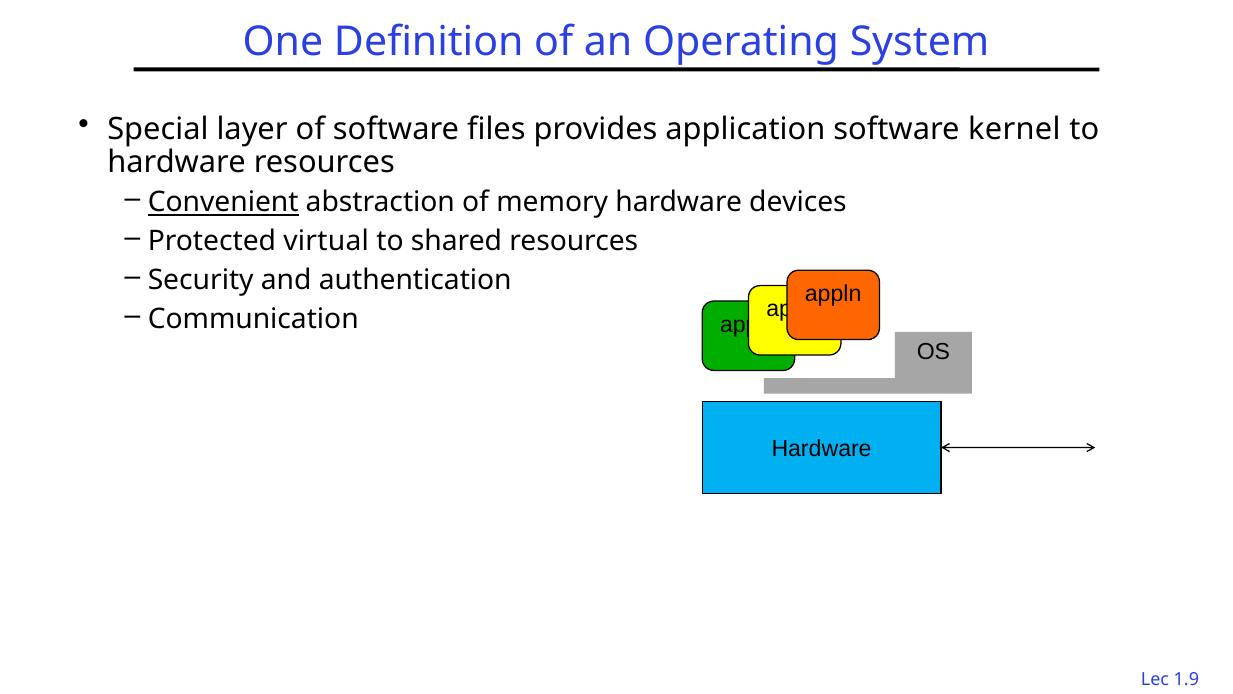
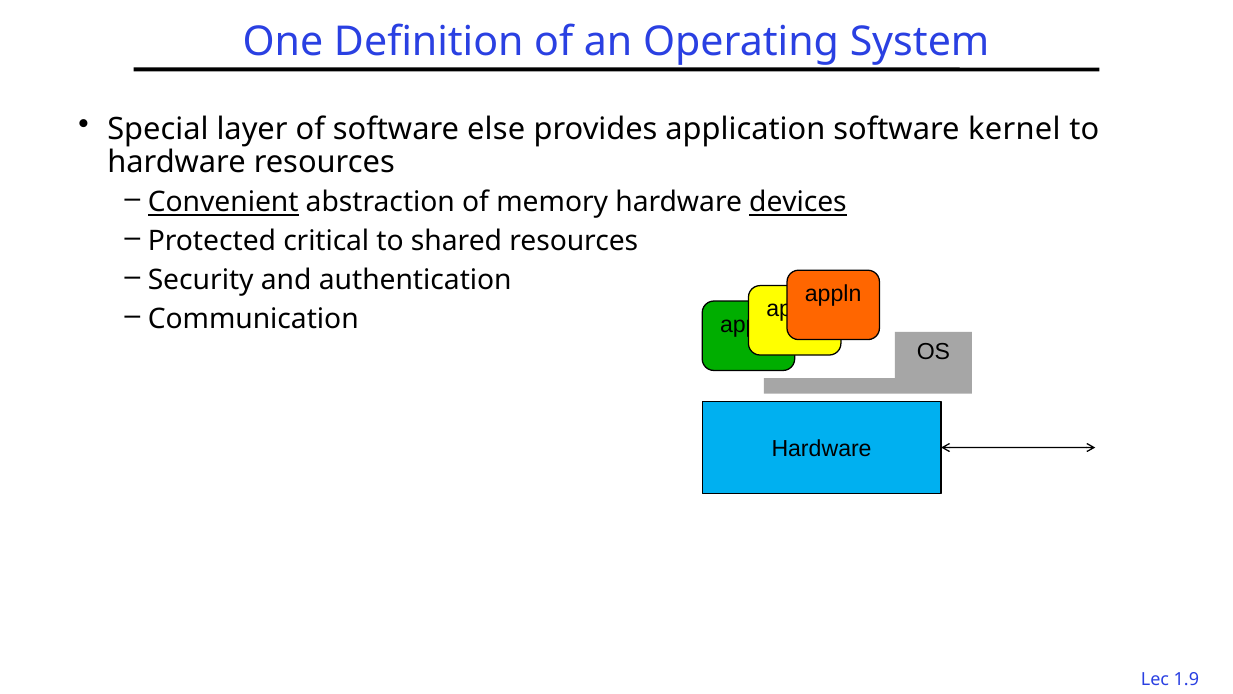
files: files -> else
devices underline: none -> present
virtual: virtual -> critical
